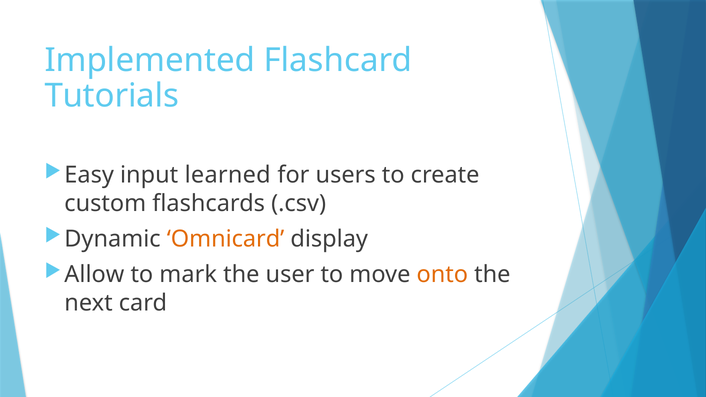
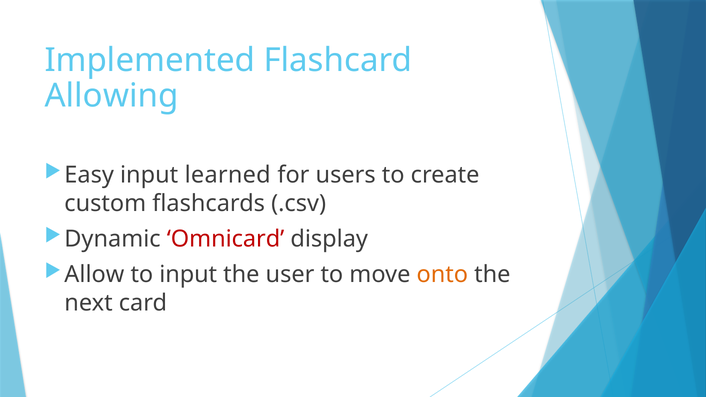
Tutorials: Tutorials -> Allowing
Omnicard colour: orange -> red
to mark: mark -> input
